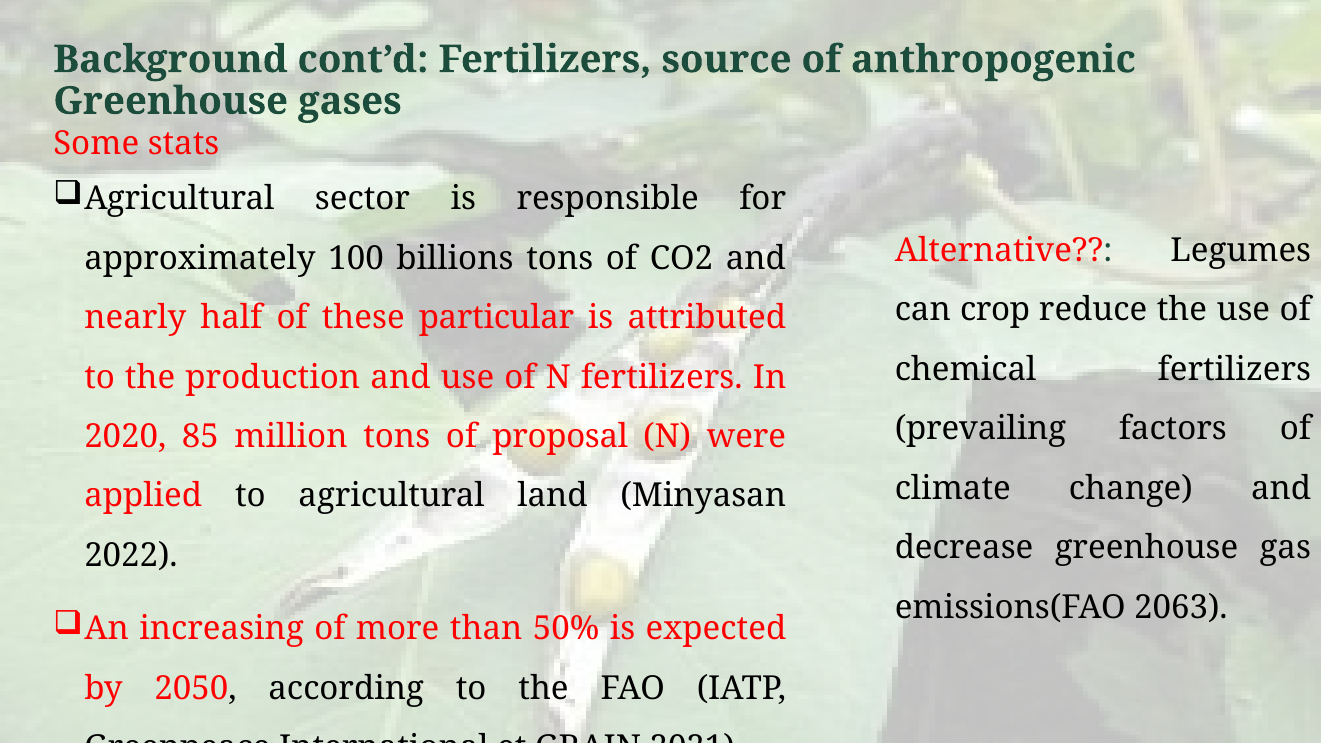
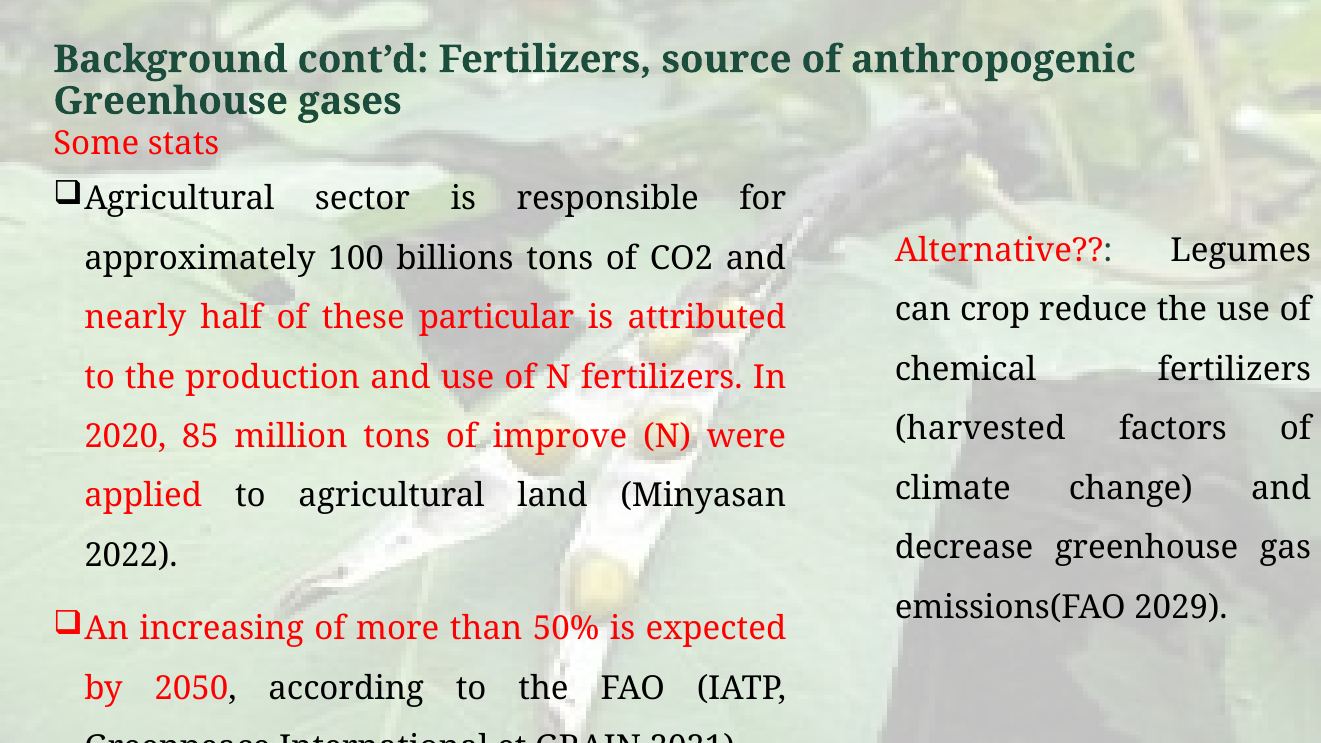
prevailing: prevailing -> harvested
proposal: proposal -> improve
2063: 2063 -> 2029
